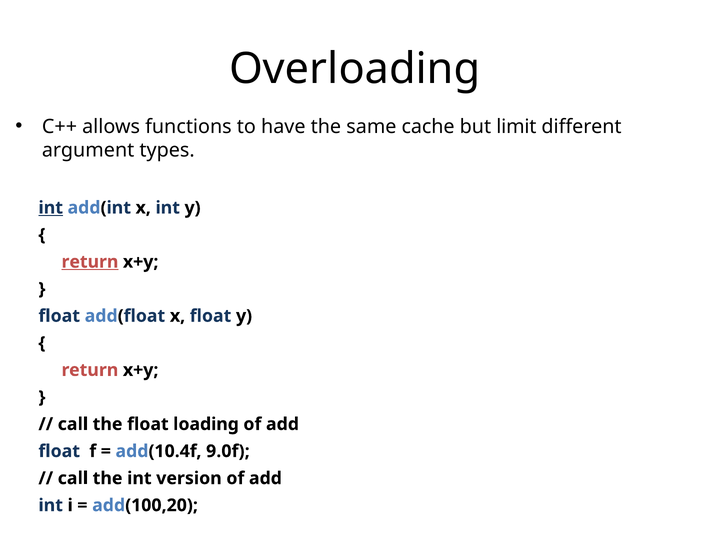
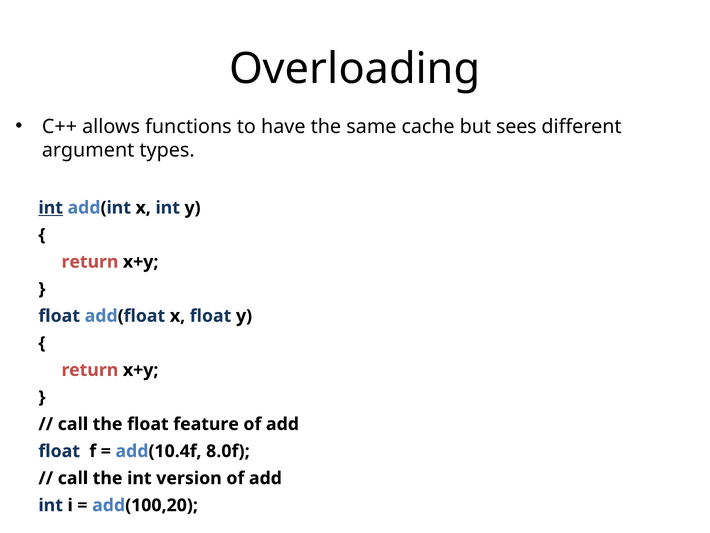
limit: limit -> sees
return at (90, 262) underline: present -> none
loading: loading -> feature
9.0f: 9.0f -> 8.0f
